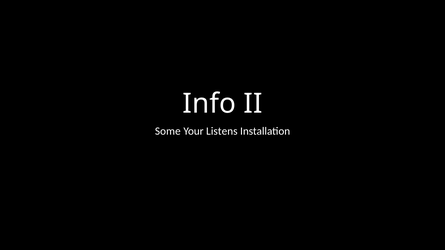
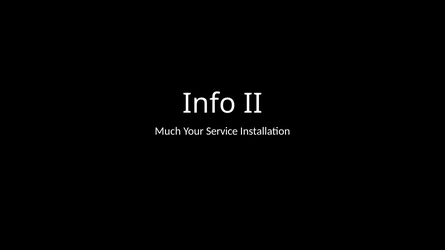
Some: Some -> Much
Listens: Listens -> Service
